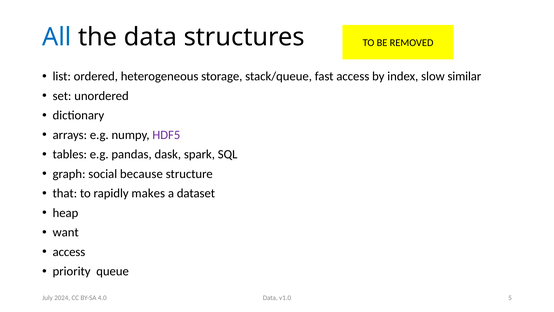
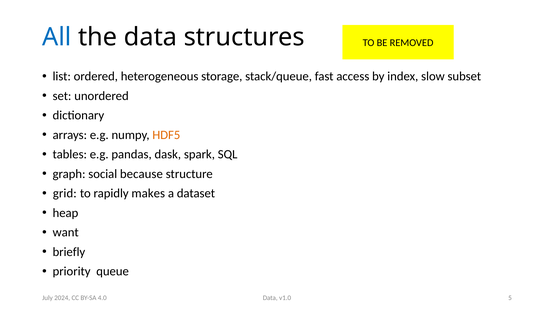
similar: similar -> subset
HDF5 colour: purple -> orange
that: that -> grid
access at (69, 252): access -> briefly
